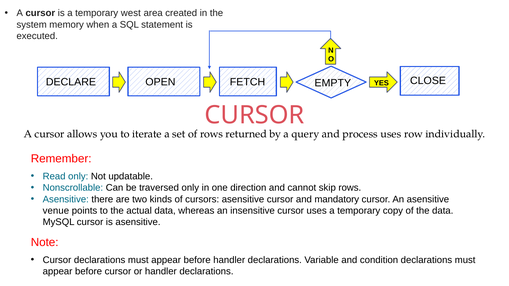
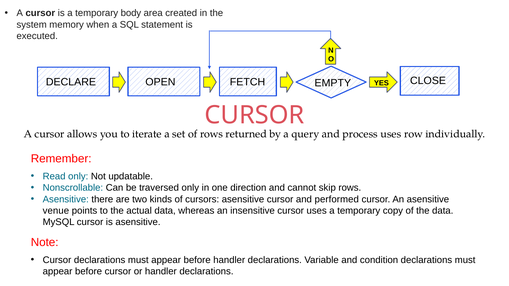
west: west -> body
mandatory: mandatory -> performed
